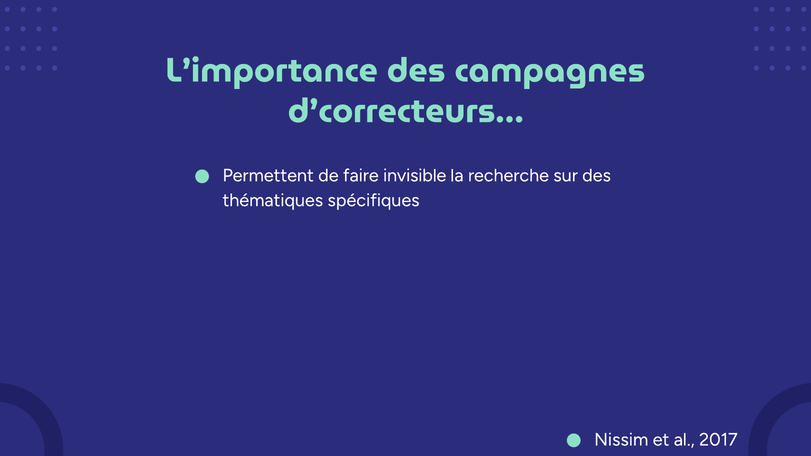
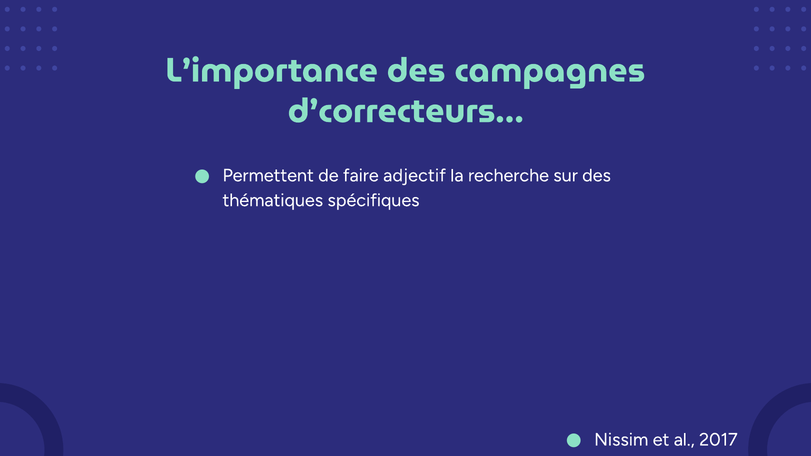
invisible: invisible -> adjectif
